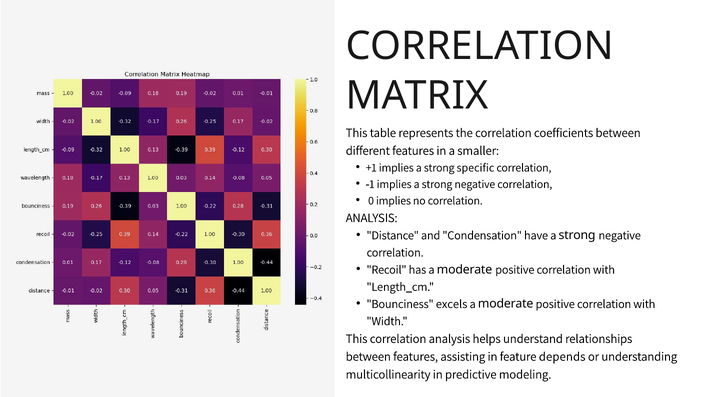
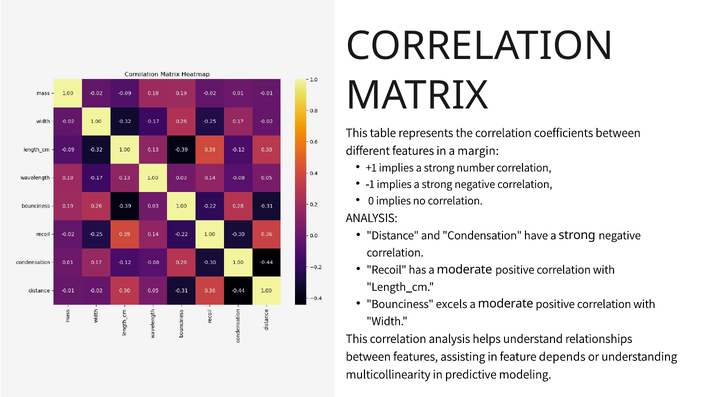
smaller: smaller -> margin
specific: specific -> number
